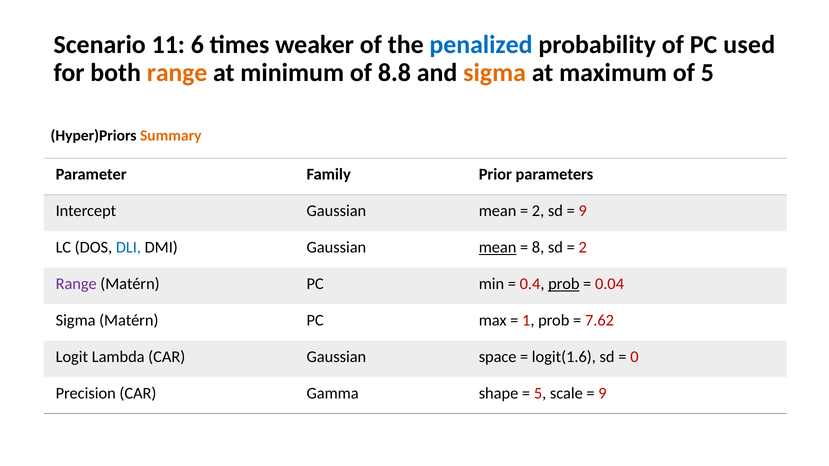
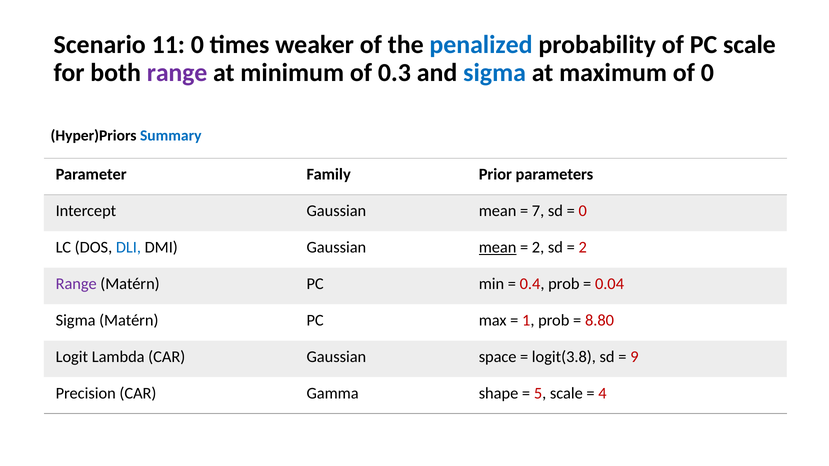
11 6: 6 -> 0
PC used: used -> scale
range at (177, 73) colour: orange -> purple
8.8: 8.8 -> 0.3
sigma at (495, 73) colour: orange -> blue
of 5: 5 -> 0
Summary colour: orange -> blue
2 at (538, 211): 2 -> 7
9 at (583, 211): 9 -> 0
8 at (538, 247): 8 -> 2
prob at (564, 284) underline: present -> none
7.62: 7.62 -> 8.80
logit(1.6: logit(1.6 -> logit(3.8
0: 0 -> 9
9 at (602, 393): 9 -> 4
